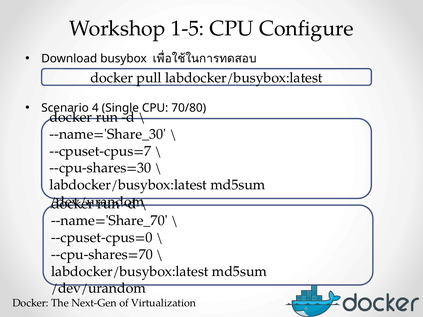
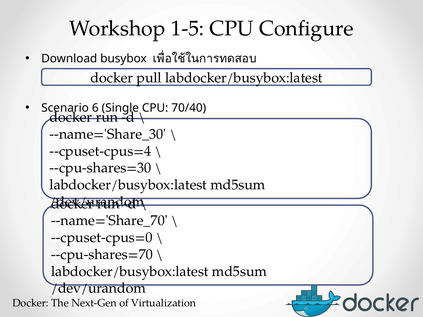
4: 4 -> 6
70/80: 70/80 -> 70/40
--cpuset-cpus=7: --cpuset-cpus=7 -> --cpuset-cpus=4
